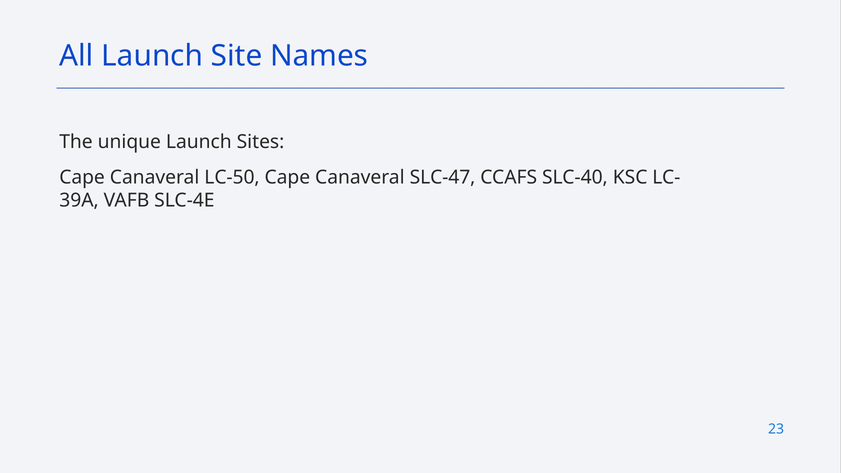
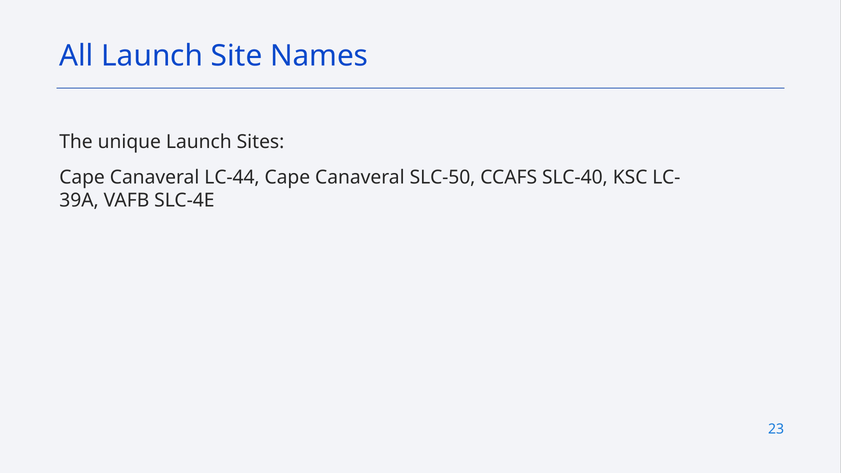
LC-50: LC-50 -> LC-44
SLC-47: SLC-47 -> SLC-50
